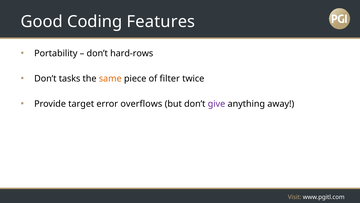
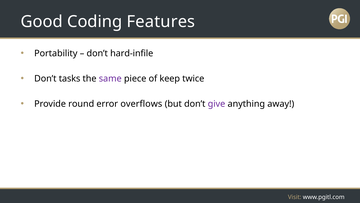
hard-rows: hard-rows -> hard-infile
same colour: orange -> purple
filter: filter -> keep
target: target -> round
